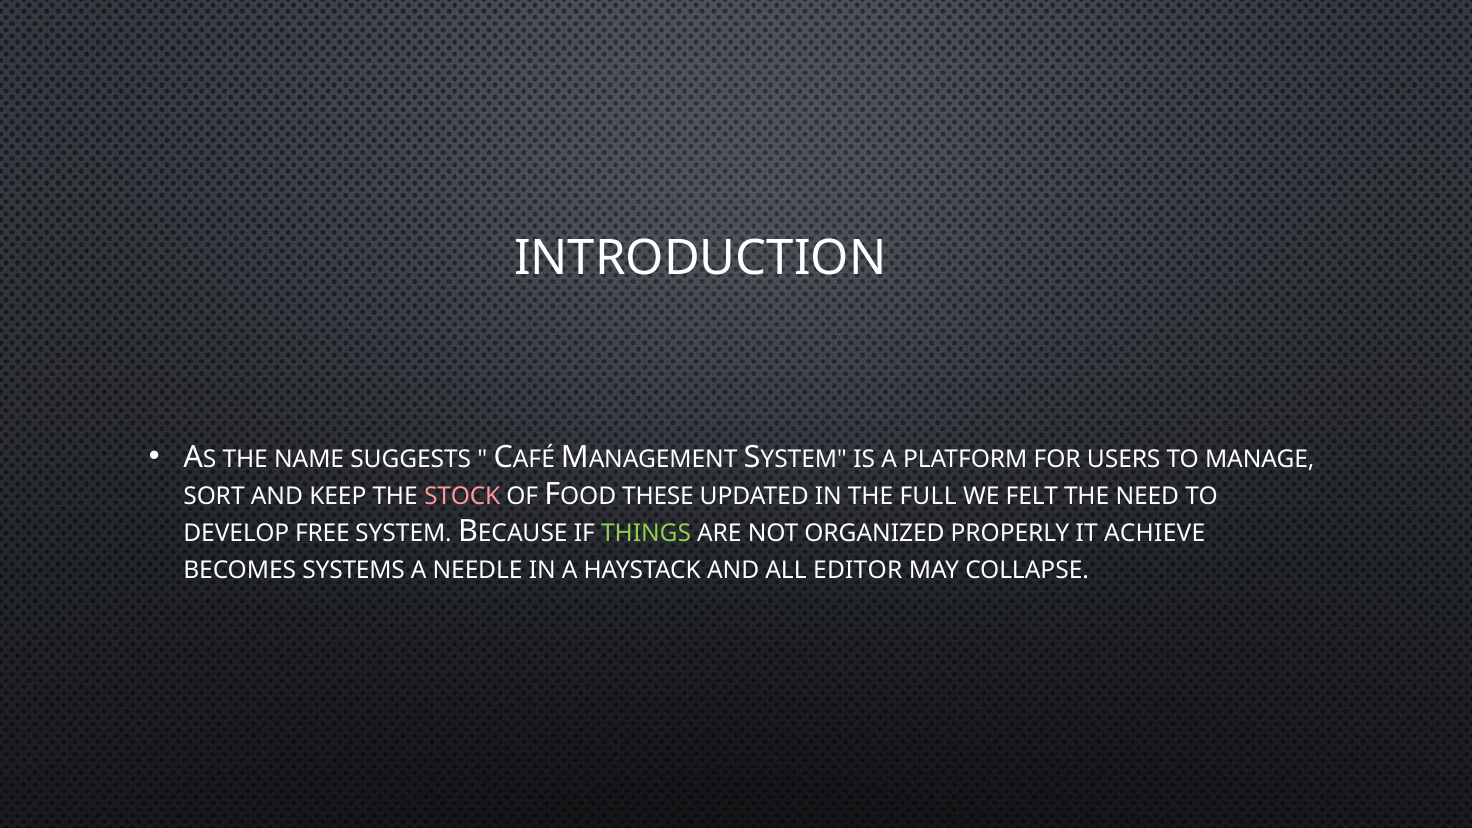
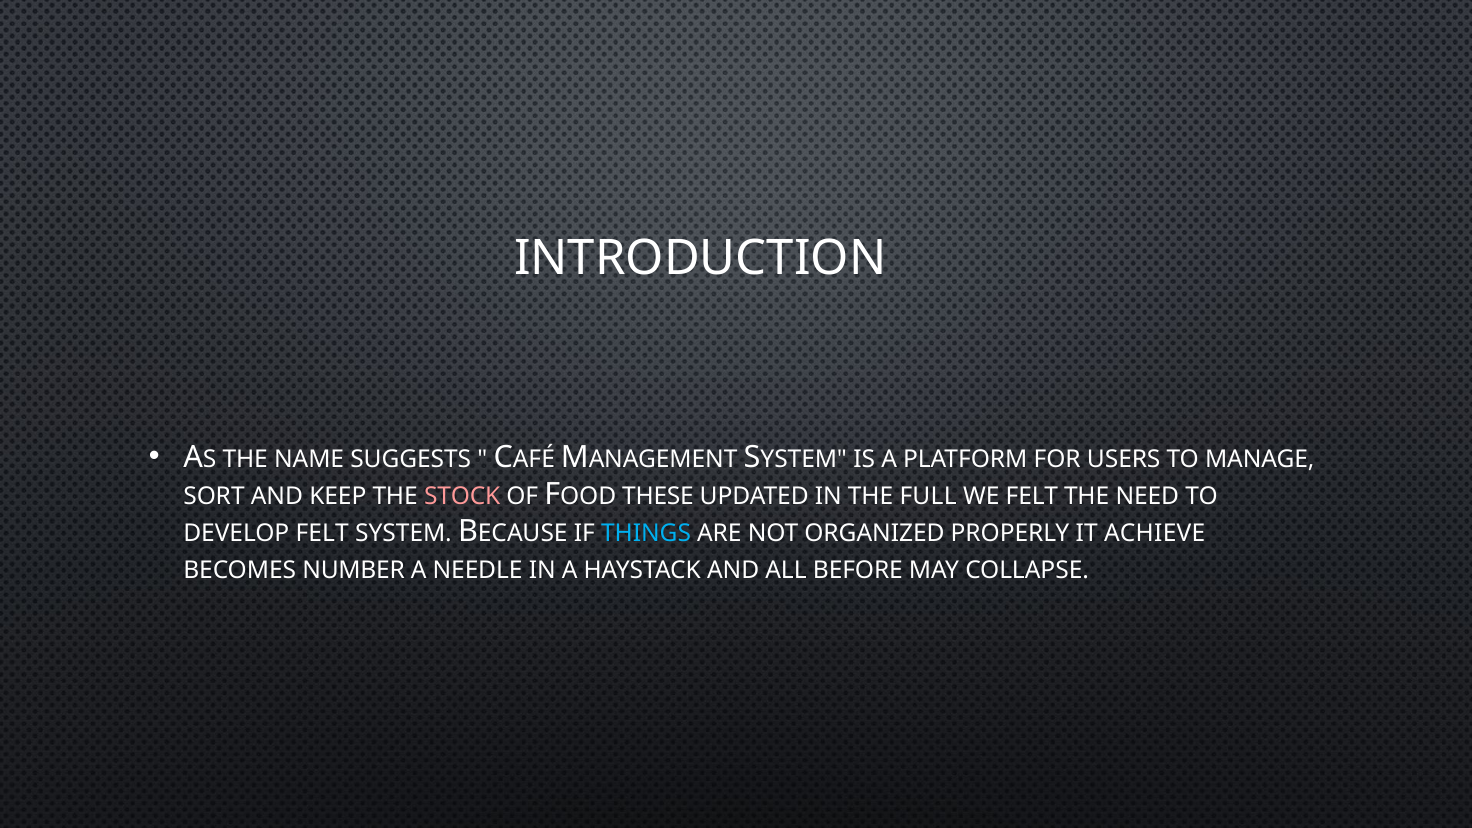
DEVELOP FREE: FREE -> FELT
THINGS colour: light green -> light blue
SYSTEMS: SYSTEMS -> NUMBER
EDITOR: EDITOR -> BEFORE
